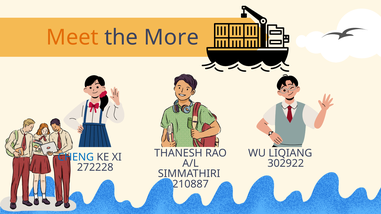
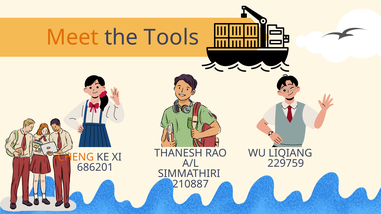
More: More -> Tools
CHENG colour: blue -> orange
302922: 302922 -> 229759
272228: 272228 -> 686201
